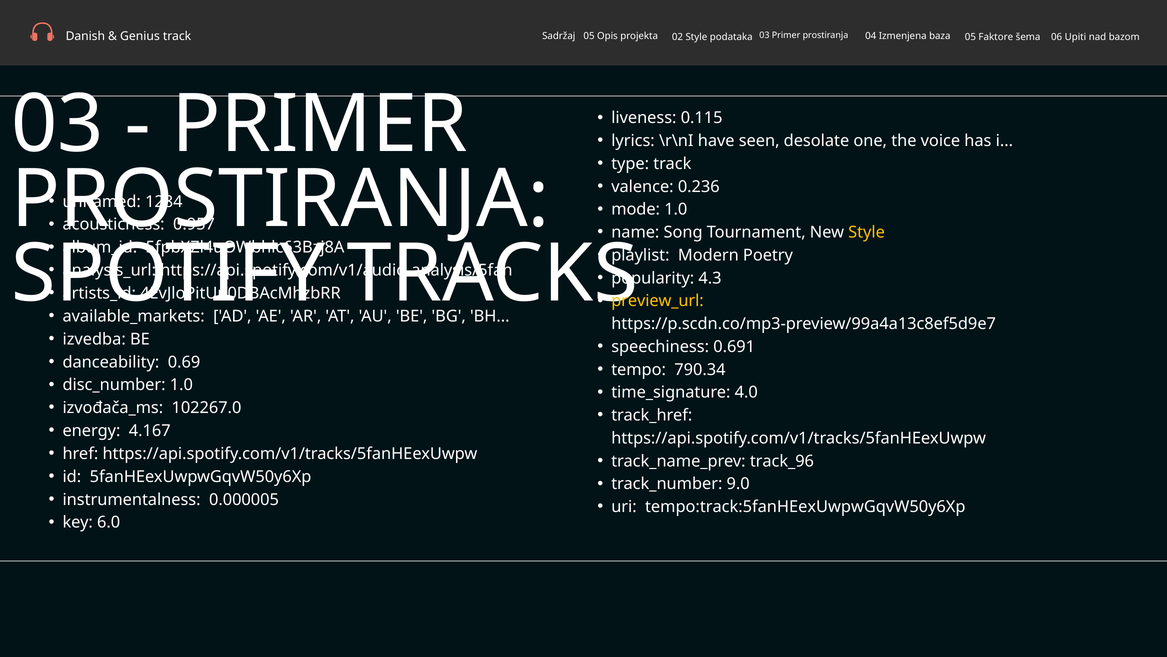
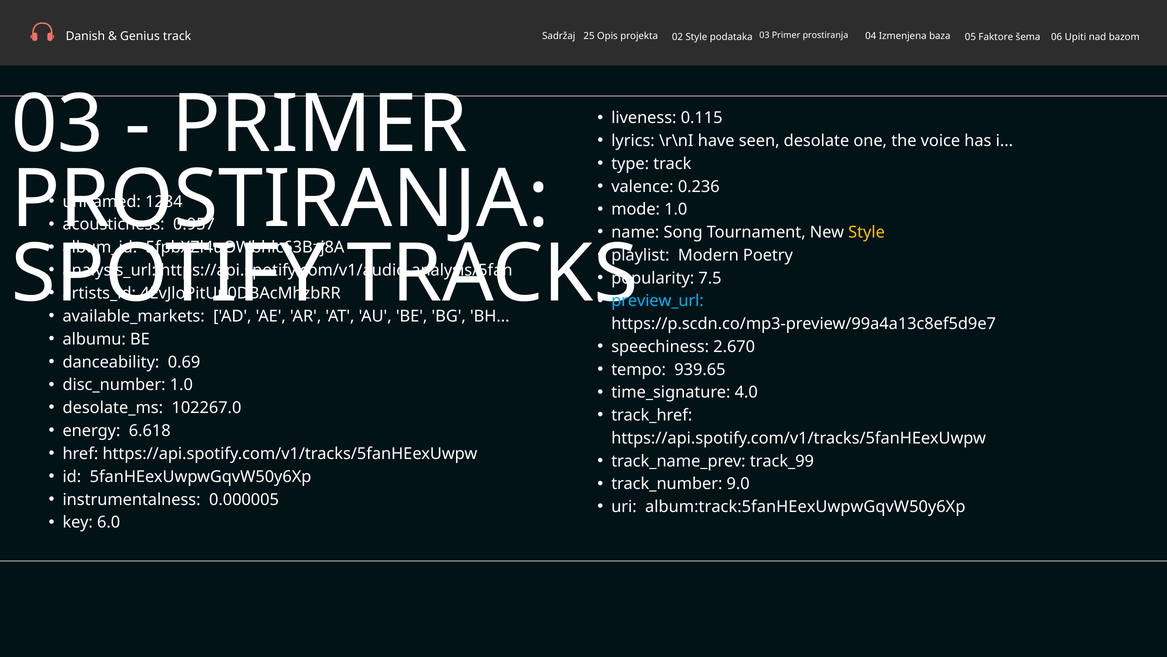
Sadržaj 05: 05 -> 25
4.3: 4.3 -> 7.5
preview_url colour: yellow -> light blue
izvedba: izvedba -> albumu
0.691: 0.691 -> 2.670
790.34: 790.34 -> 939.65
izvođača_ms: izvođača_ms -> desolate_ms
4.167: 4.167 -> 6.618
track_96: track_96 -> track_99
tempo:track:5fanHEexUwpwGqvW50y6Xp: tempo:track:5fanHEexUwpwGqvW50y6Xp -> album:track:5fanHEexUwpwGqvW50y6Xp
